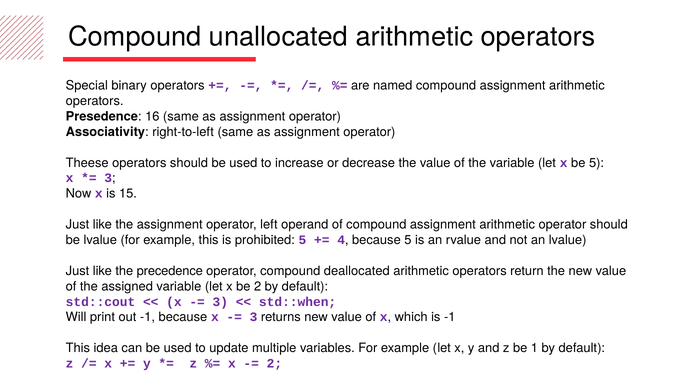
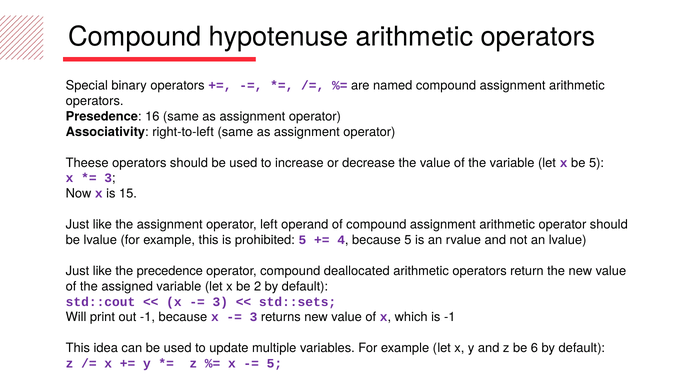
unallocated: unallocated -> hypotenuse
std::when: std::when -> std::sets
1: 1 -> 6
2 at (274, 364): 2 -> 5
